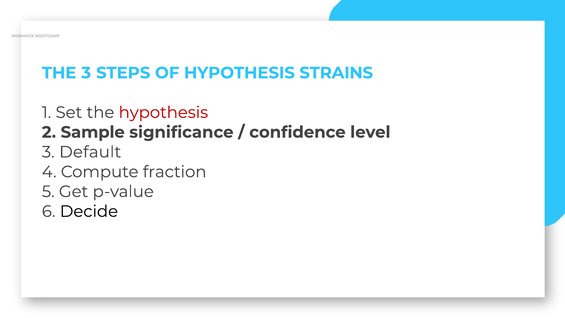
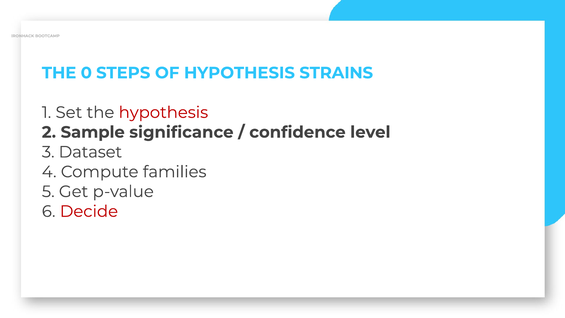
THE 3: 3 -> 0
Default: Default -> Dataset
fraction: fraction -> families
Decide colour: black -> red
